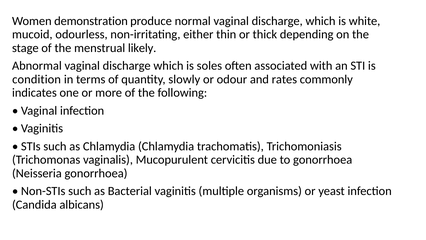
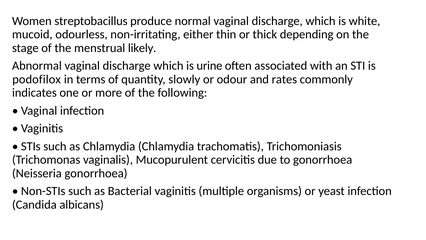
demonstration: demonstration -> streptobacillus
soles: soles -> urine
condition: condition -> podofilox
